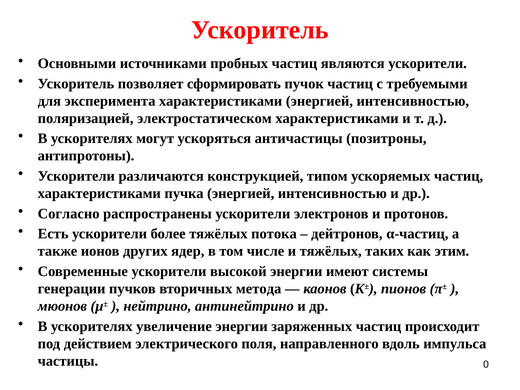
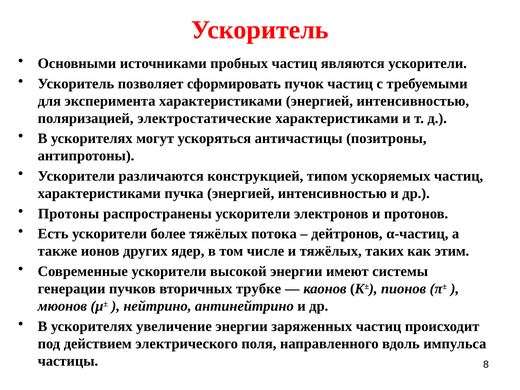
электростатическом: электростатическом -> электростатические
Согласно: Согласно -> Протоны
метода: метода -> трубке
0: 0 -> 8
